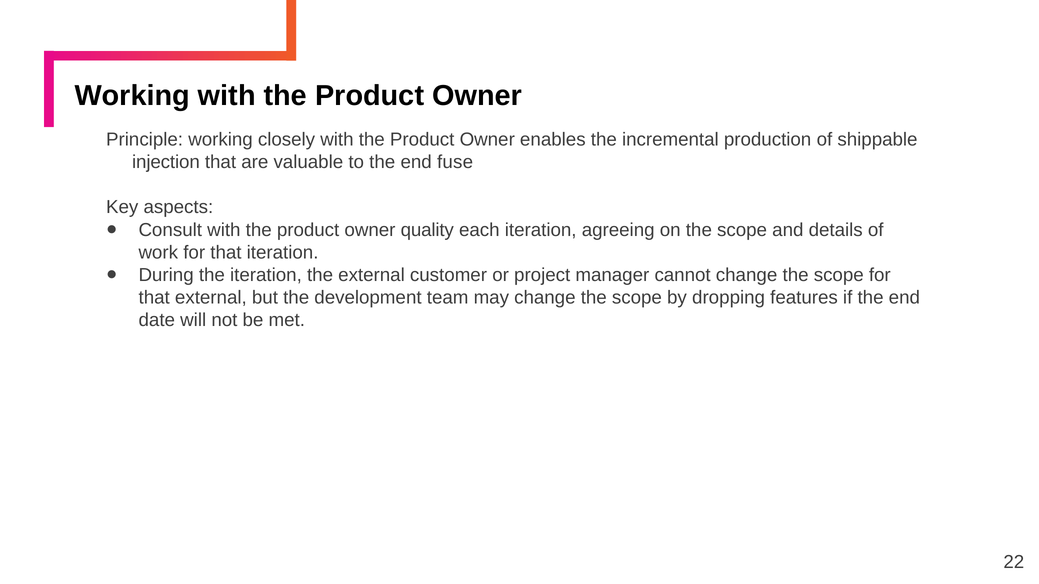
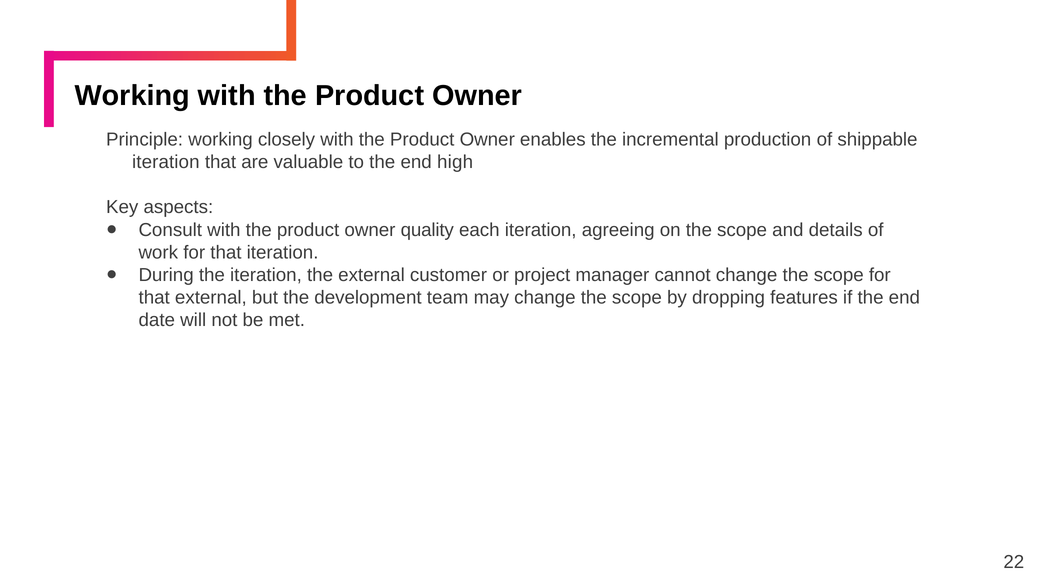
injection at (166, 162): injection -> iteration
fuse: fuse -> high
